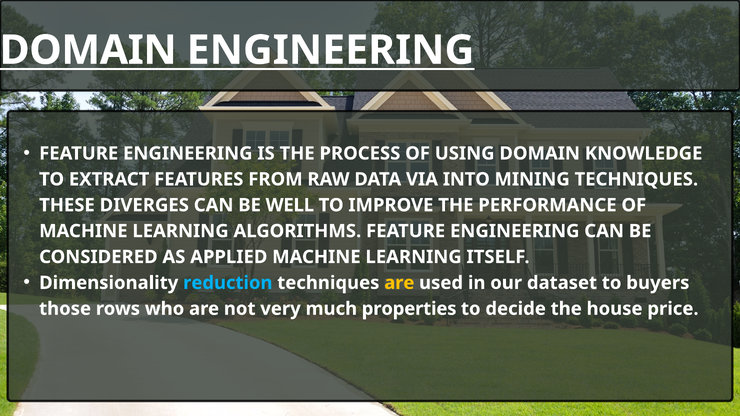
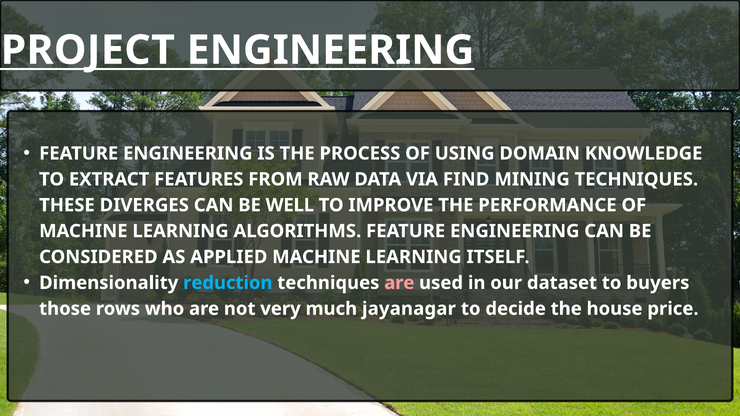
DOMAIN at (88, 50): DOMAIN -> PROJECT
INTO: INTO -> FIND
are at (399, 283) colour: yellow -> pink
properties: properties -> jayanagar
